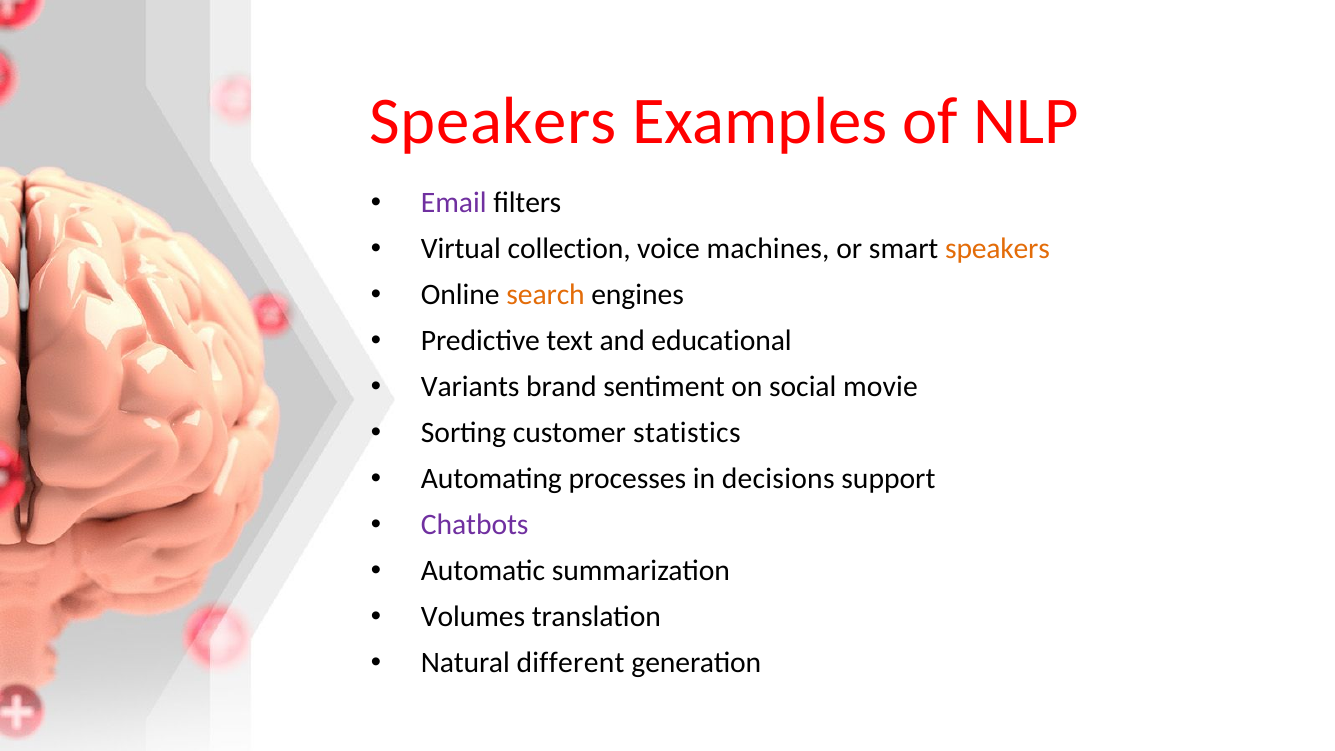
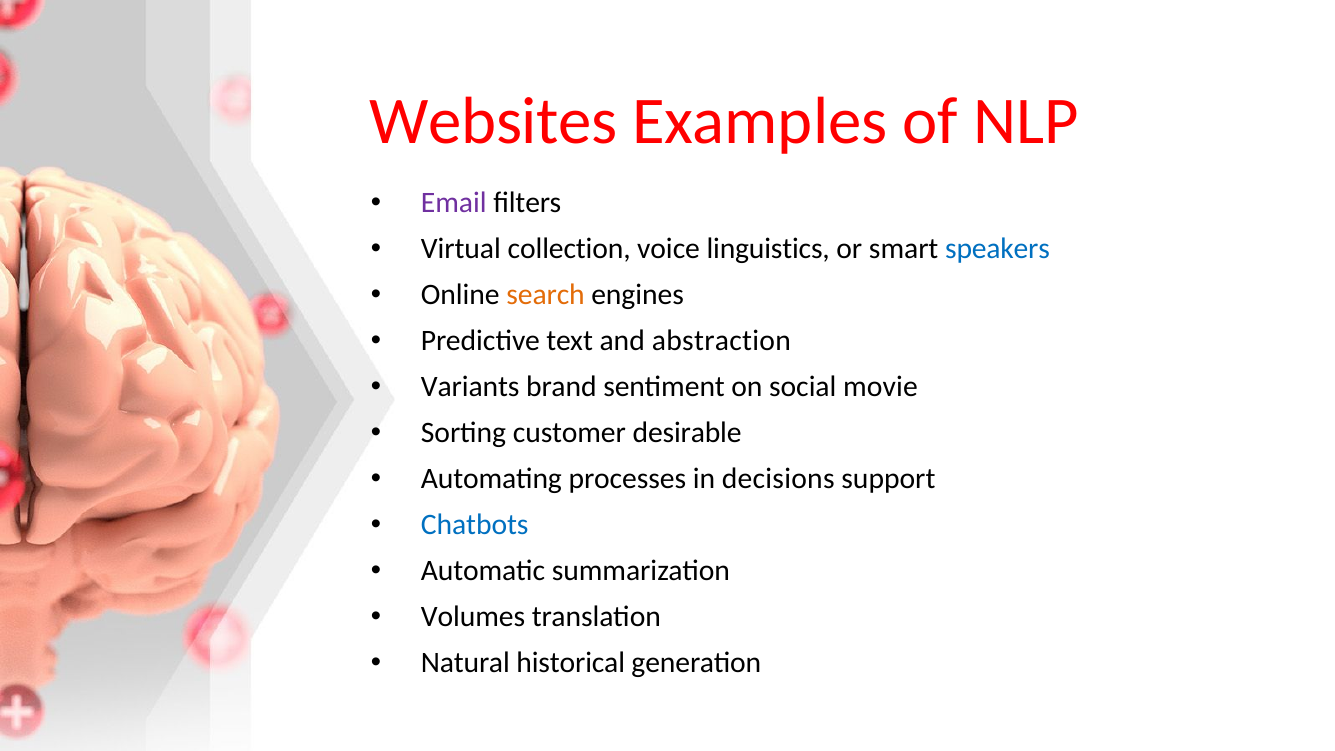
Speakers at (493, 121): Speakers -> Websites
machines: machines -> linguistics
speakers at (998, 249) colour: orange -> blue
educational: educational -> abstraction
statistics: statistics -> desirable
Chatbots colour: purple -> blue
different: different -> historical
